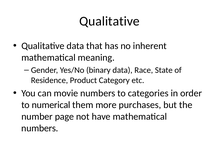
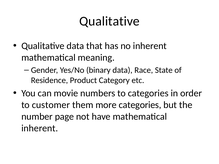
numerical: numerical -> customer
more purchases: purchases -> categories
numbers at (40, 128): numbers -> inherent
